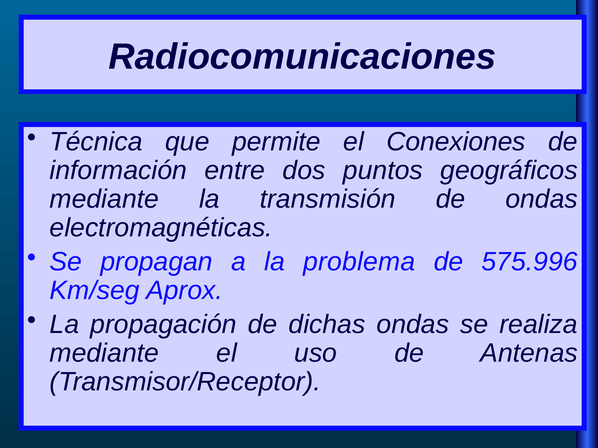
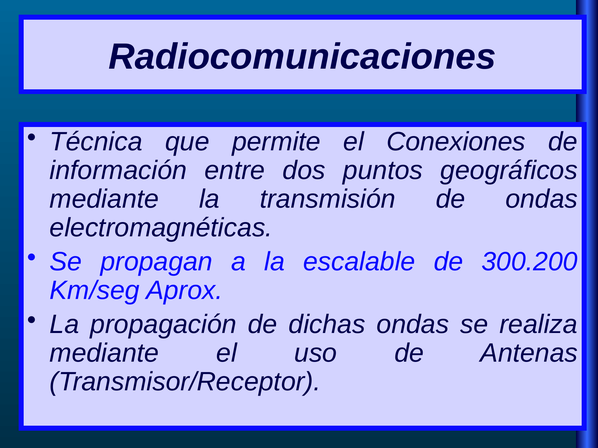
problema: problema -> escalable
575.996: 575.996 -> 300.200
